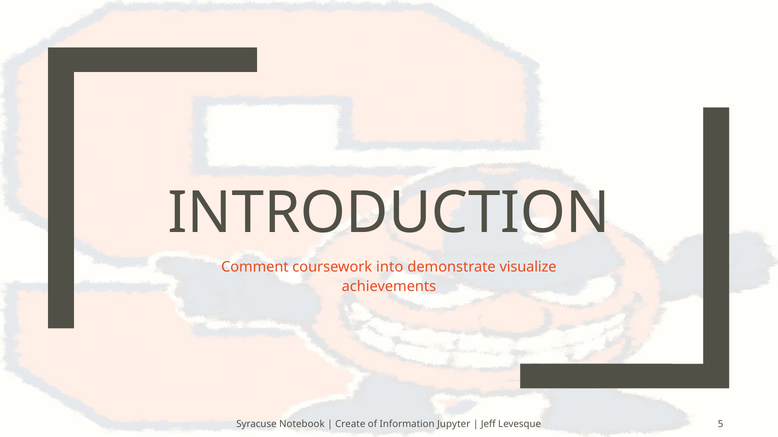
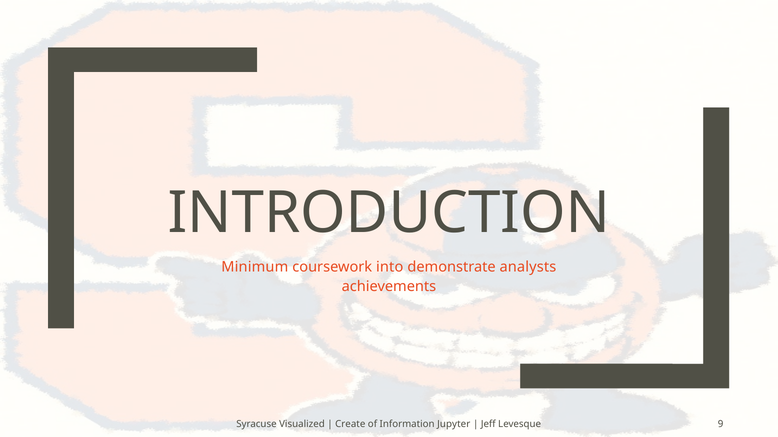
Comment: Comment -> Minimum
visualize: visualize -> analysts
Notebook: Notebook -> Visualized
5: 5 -> 9
